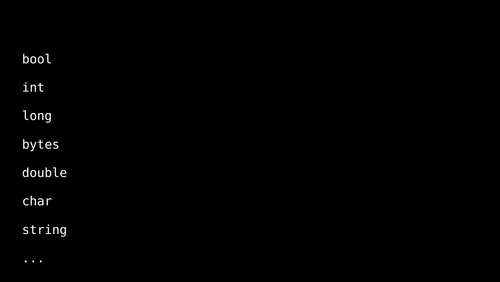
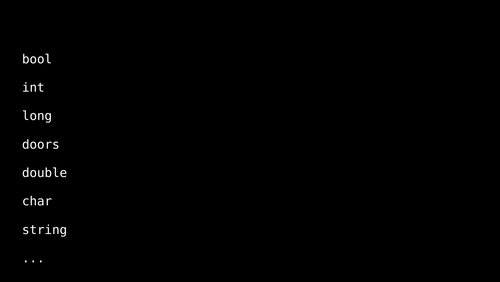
bytes: bytes -> doors
